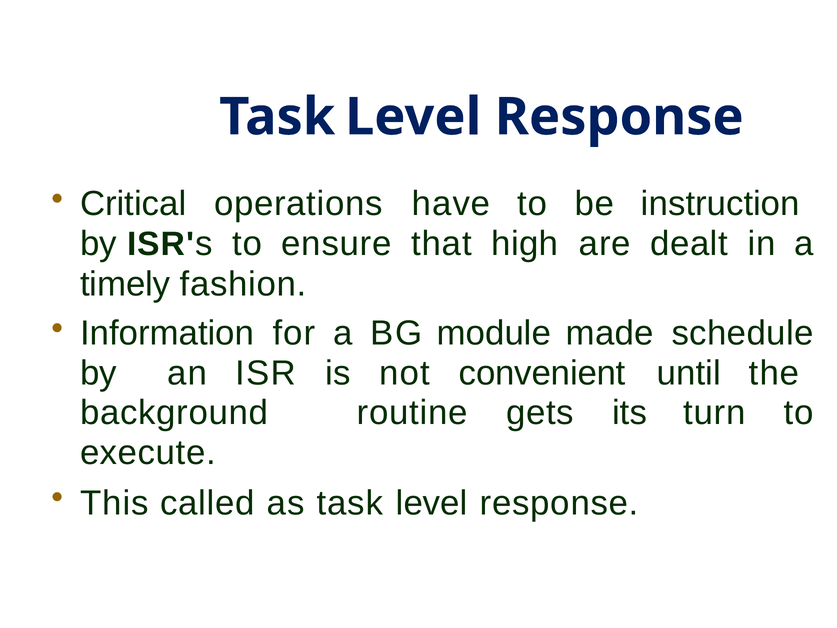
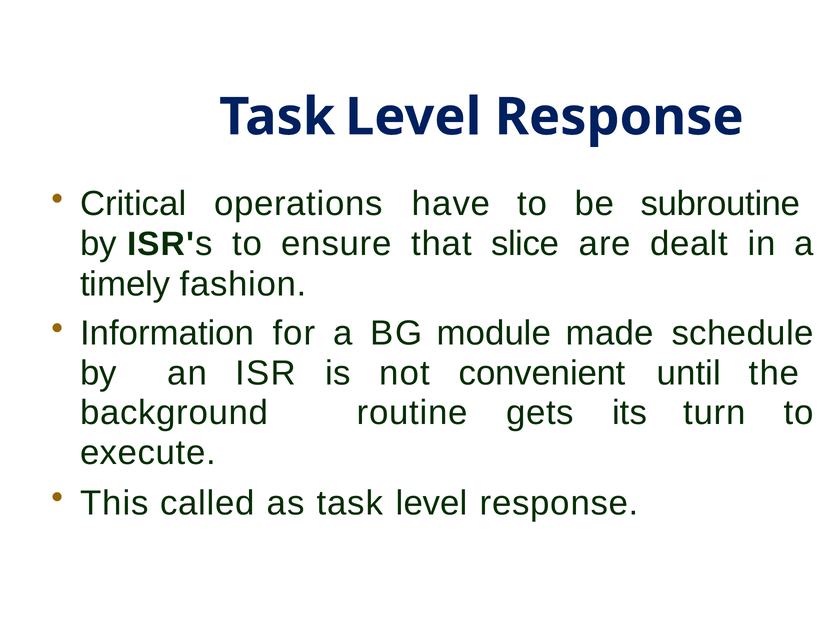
instruction: instruction -> subroutine
high: high -> slice
